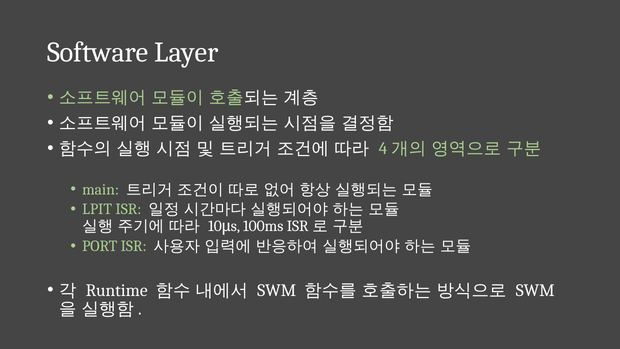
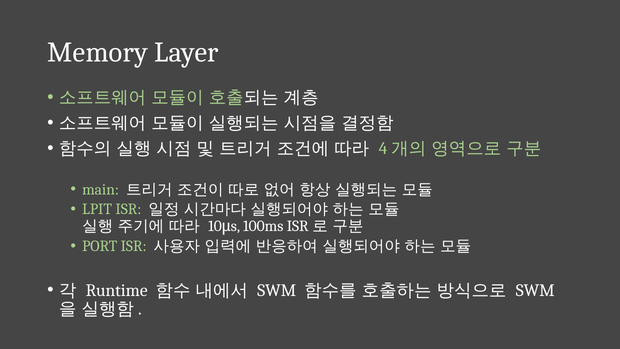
Software: Software -> Memory
